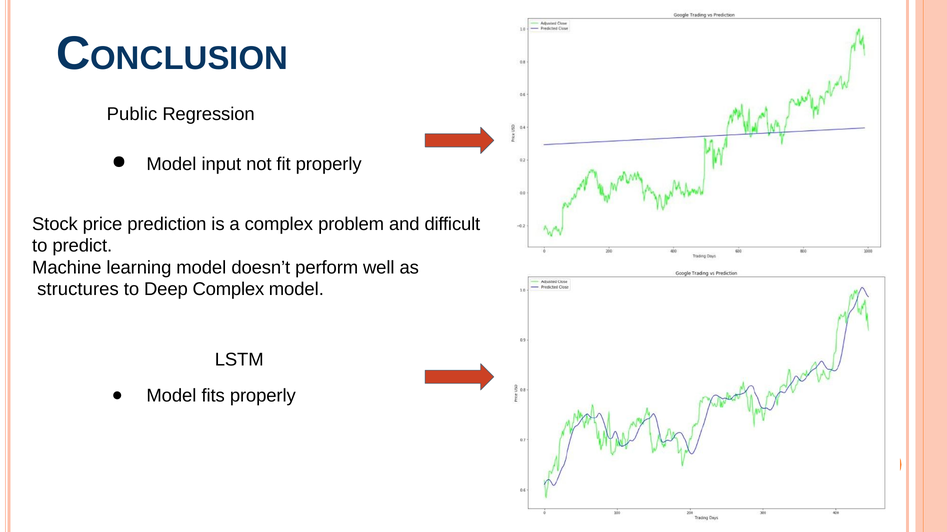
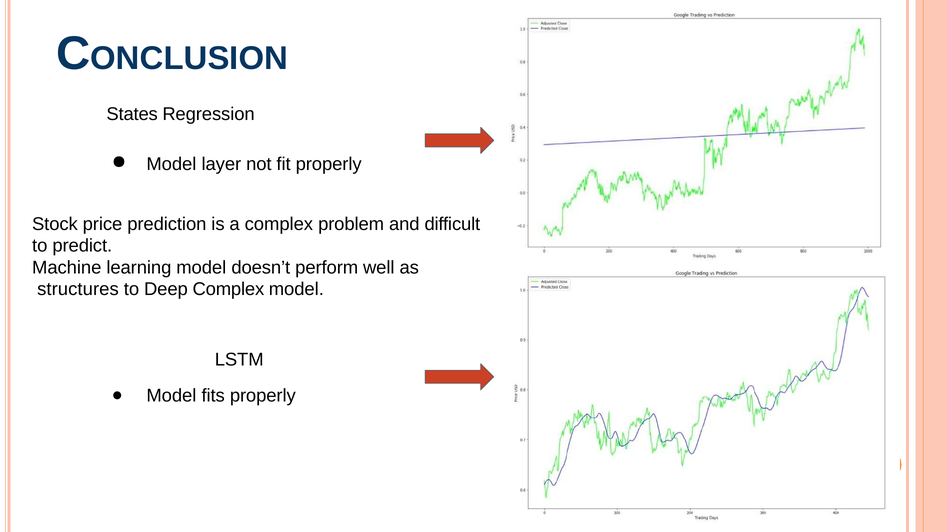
Public: Public -> States
input: input -> layer
